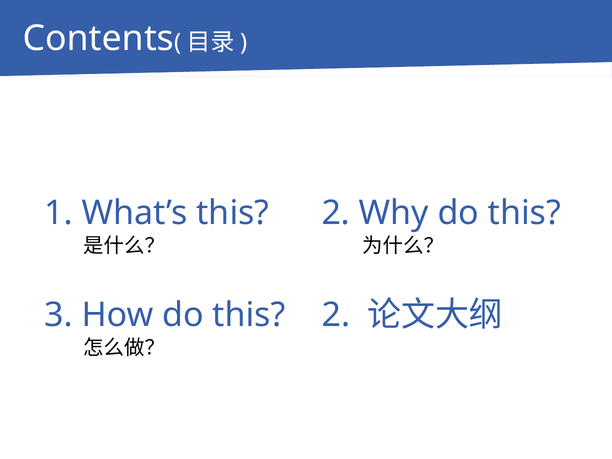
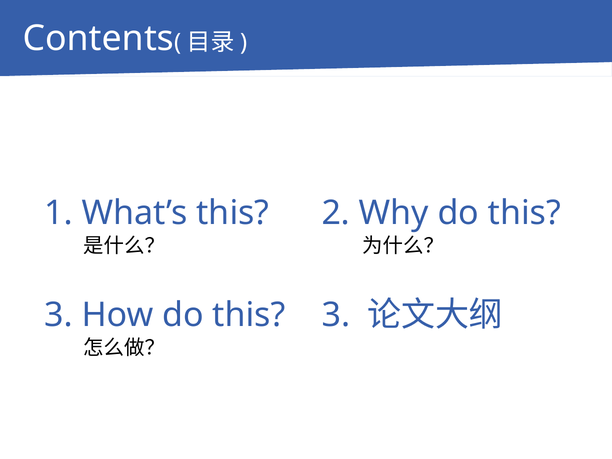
How do this 2: 2 -> 3
